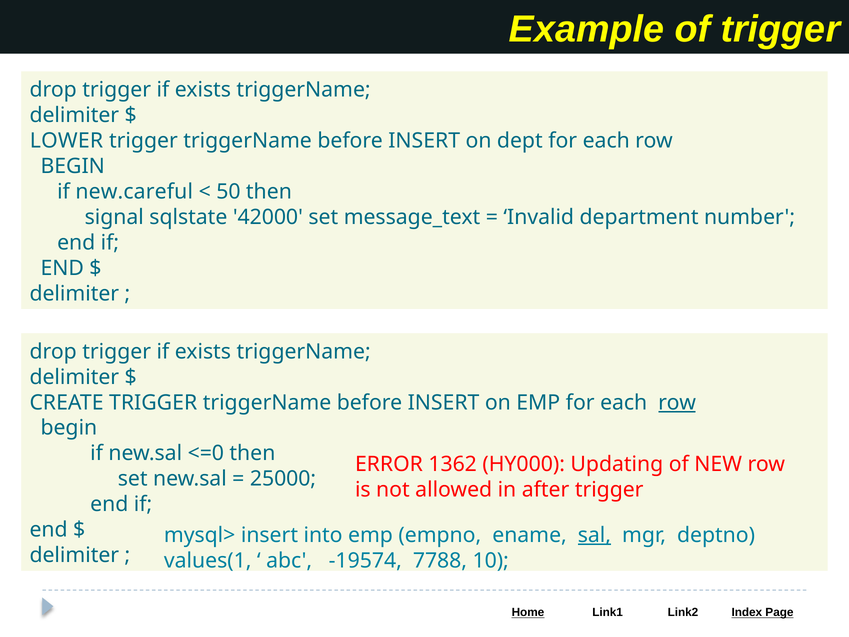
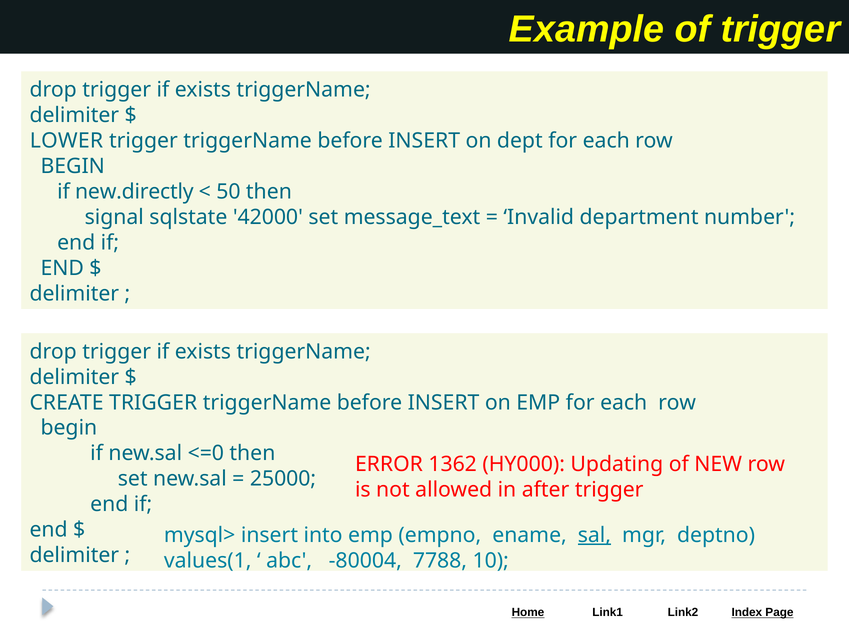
new.careful: new.careful -> new.directly
row at (677, 402) underline: present -> none
-19574: -19574 -> -80004
